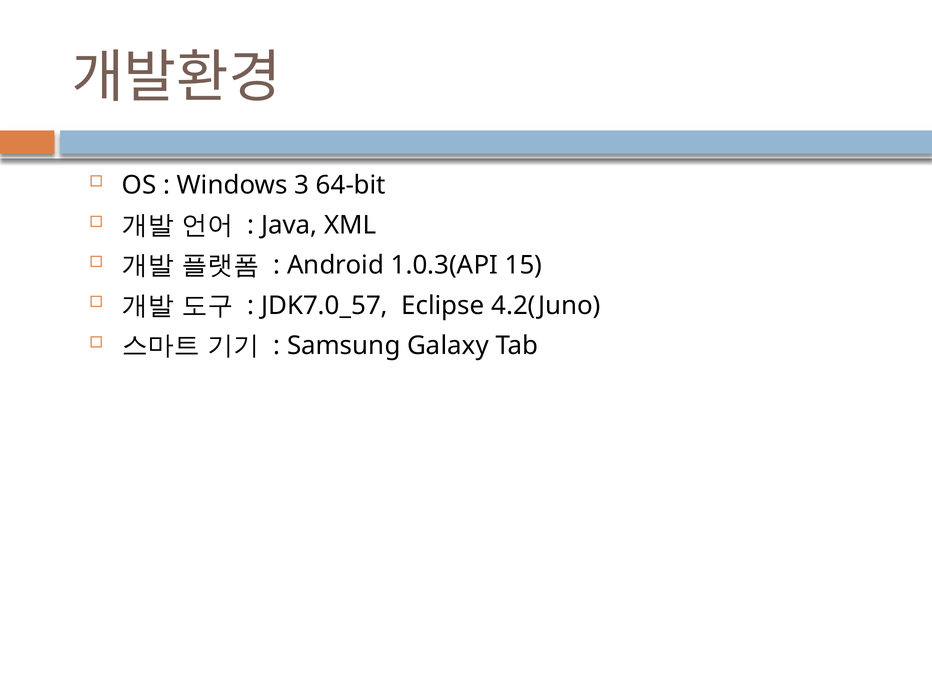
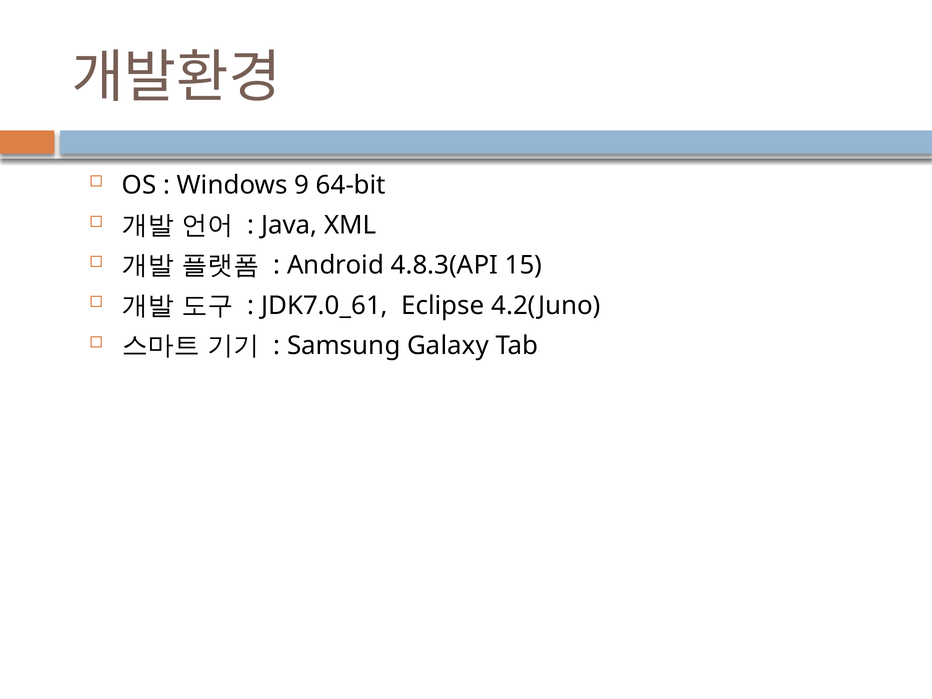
3: 3 -> 9
1.0.3(API: 1.0.3(API -> 4.8.3(API
JDK7.0_57: JDK7.0_57 -> JDK7.0_61
